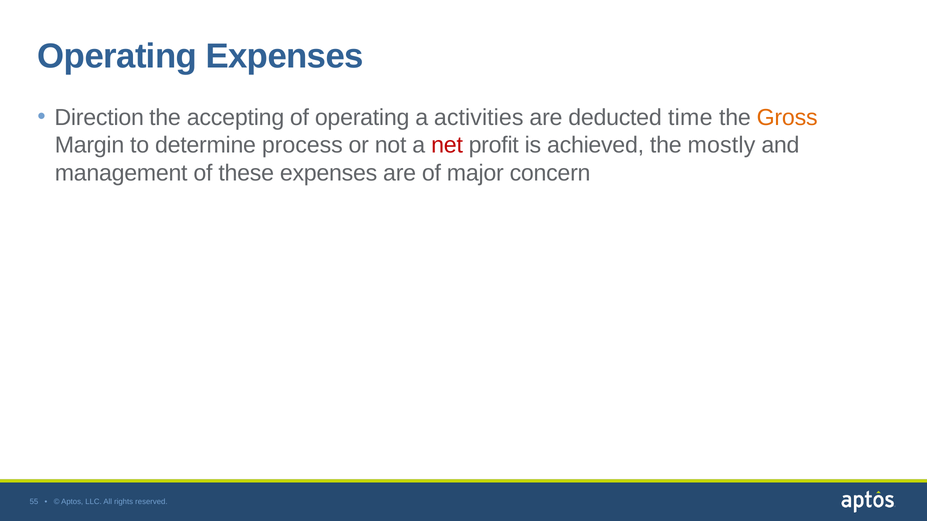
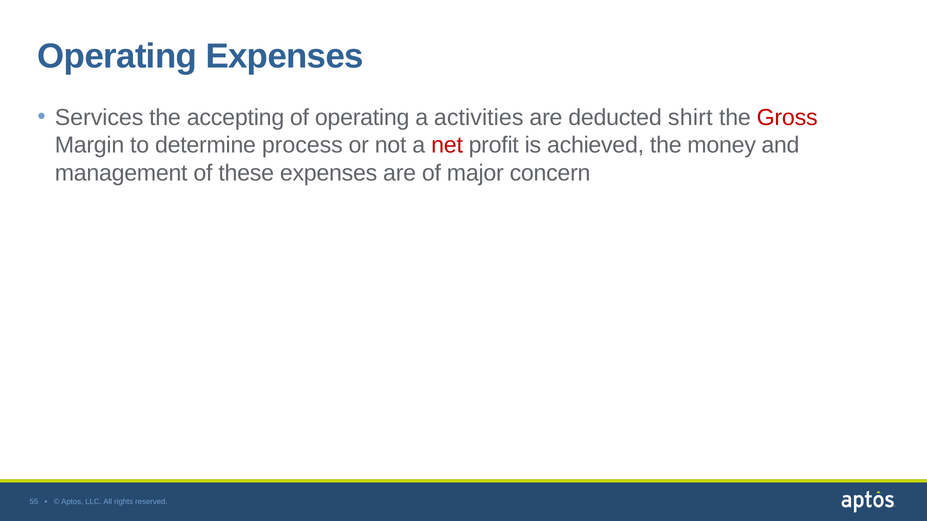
Direction: Direction -> Services
time: time -> shirt
Gross colour: orange -> red
mostly: mostly -> money
